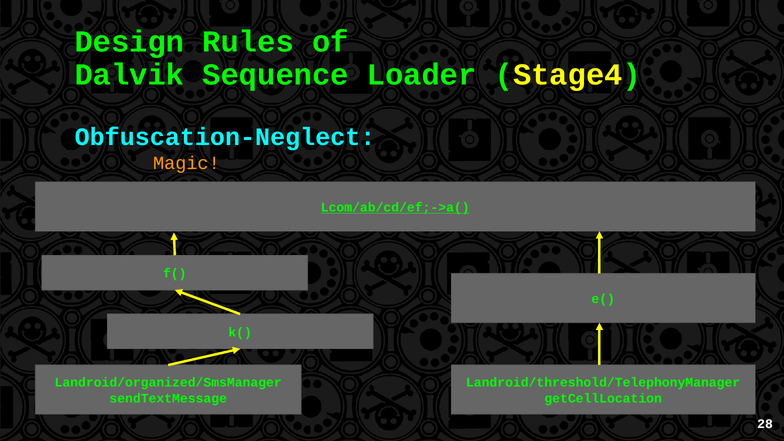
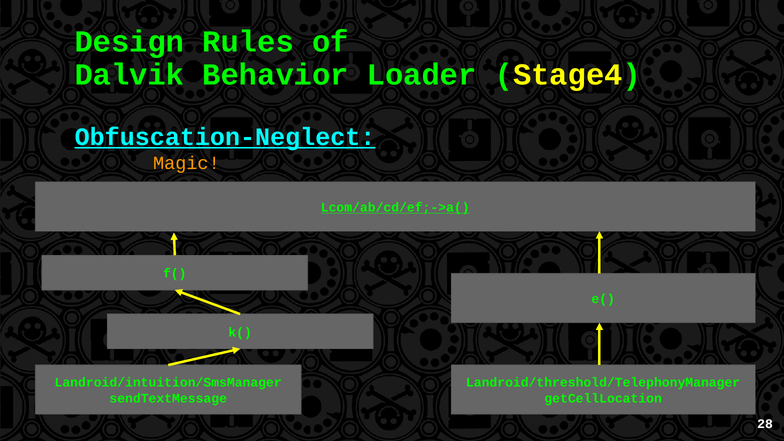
Sequence: Sequence -> Behavior
Obfuscation-Neglect underline: none -> present
Landroid/organized/SmsManager: Landroid/organized/SmsManager -> Landroid/intuition/SmsManager
